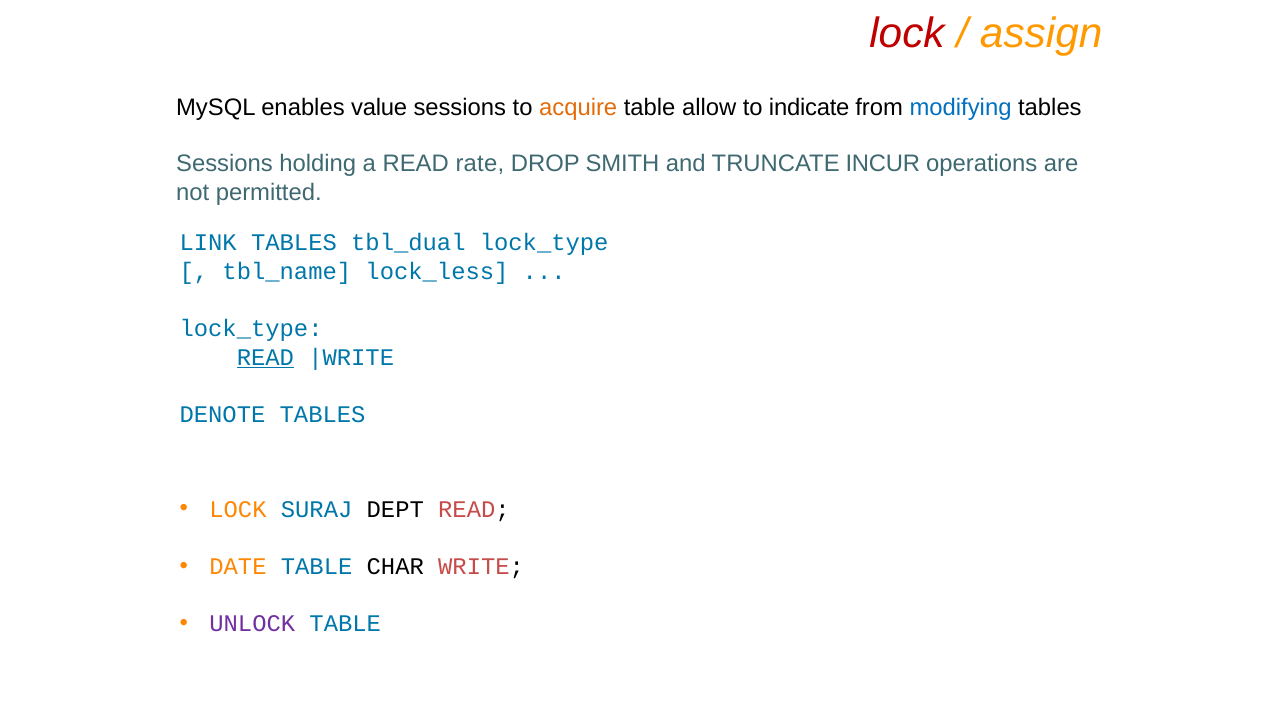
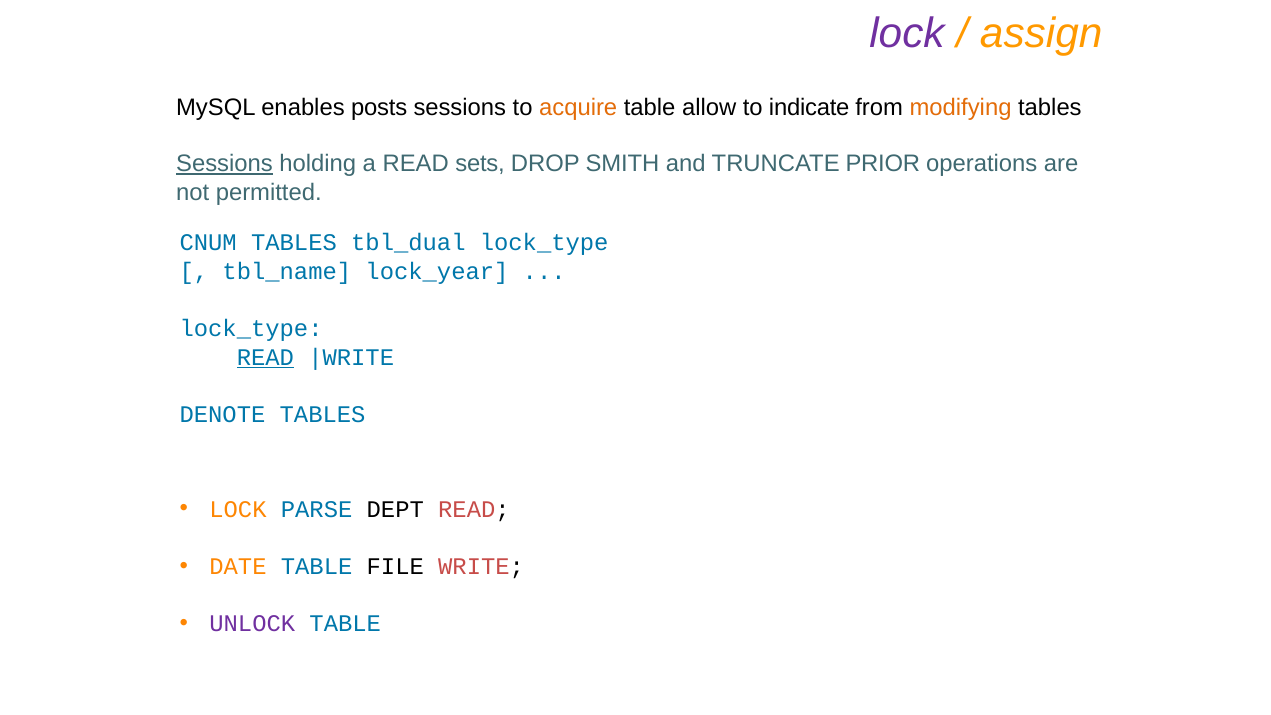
lock at (907, 33) colour: red -> purple
value: value -> posts
modifying colour: blue -> orange
Sessions at (224, 164) underline: none -> present
rate: rate -> sets
INCUR: INCUR -> PRIOR
LINK: LINK -> CNUM
lock_less: lock_less -> lock_year
SURAJ: SURAJ -> PARSE
CHAR: CHAR -> FILE
